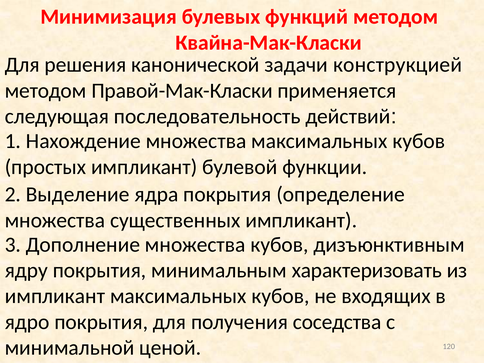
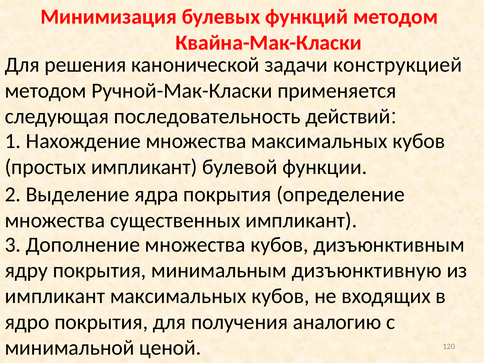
Правой-Мак-Класки: Правой-Мак-Класки -> Ручной-Мак-Класки
характеризовать: характеризовать -> дизъюнктивную
соседства: соседства -> аналогию
